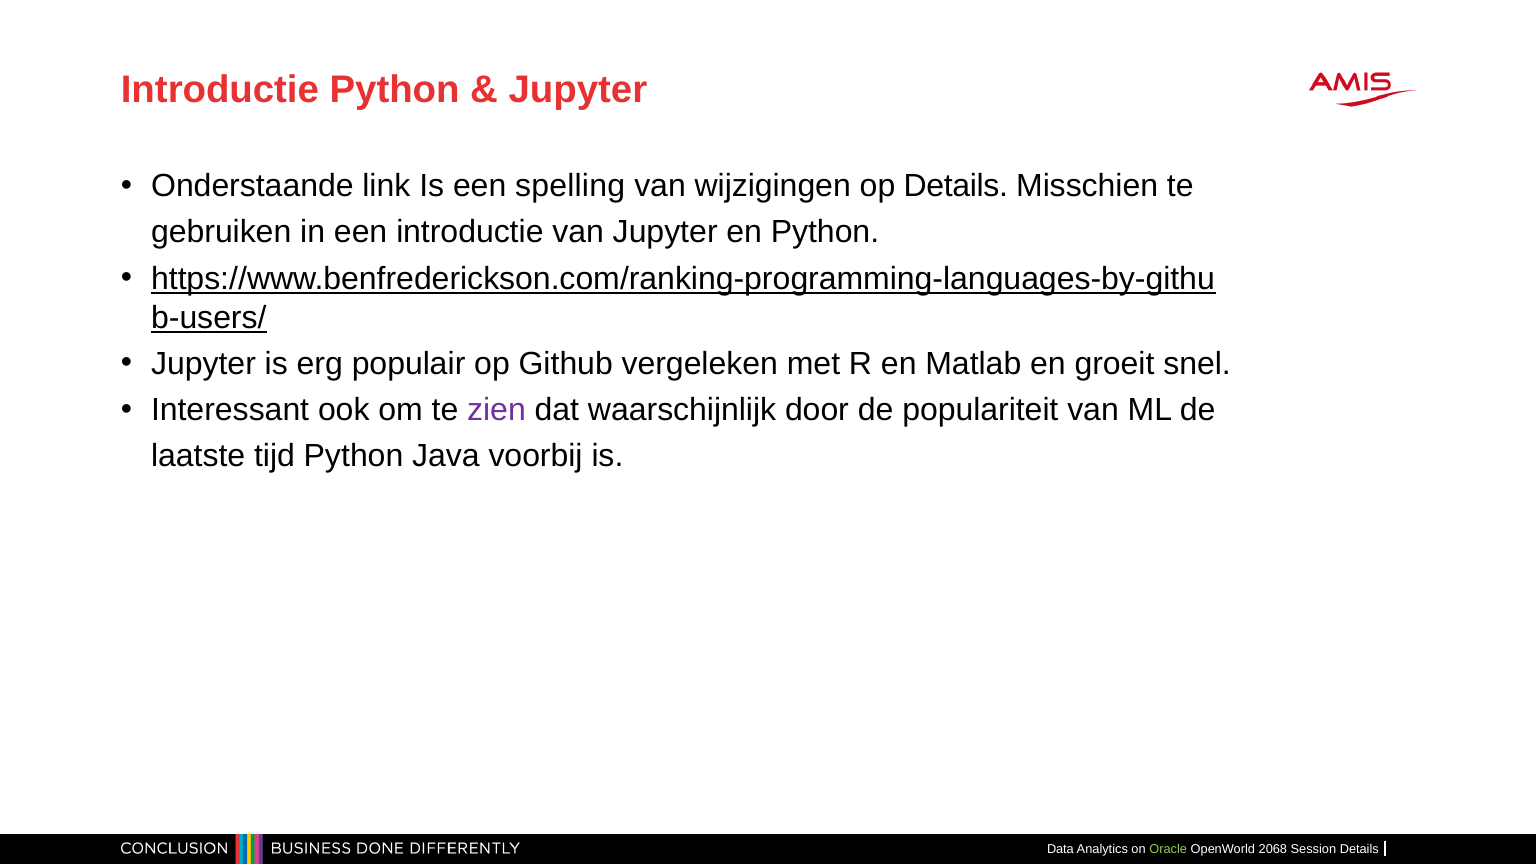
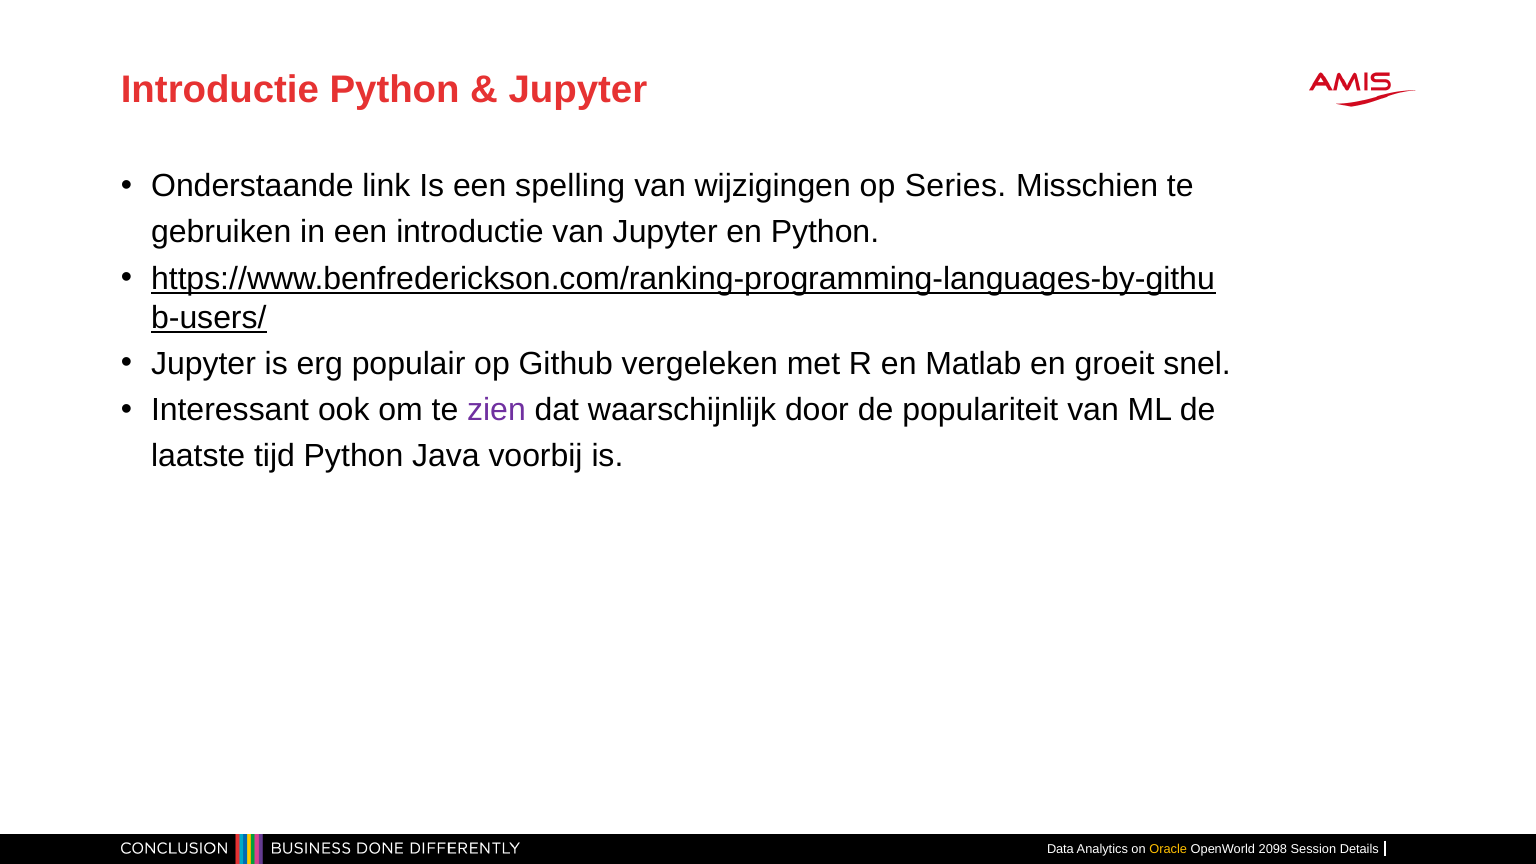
op Details: Details -> Series
Oracle colour: light green -> yellow
2068: 2068 -> 2098
